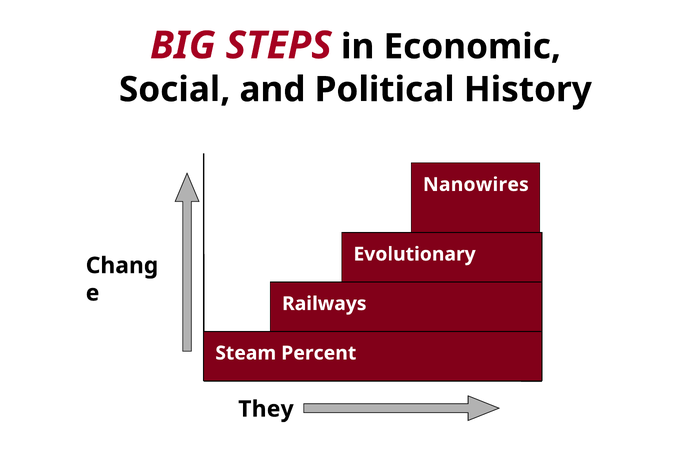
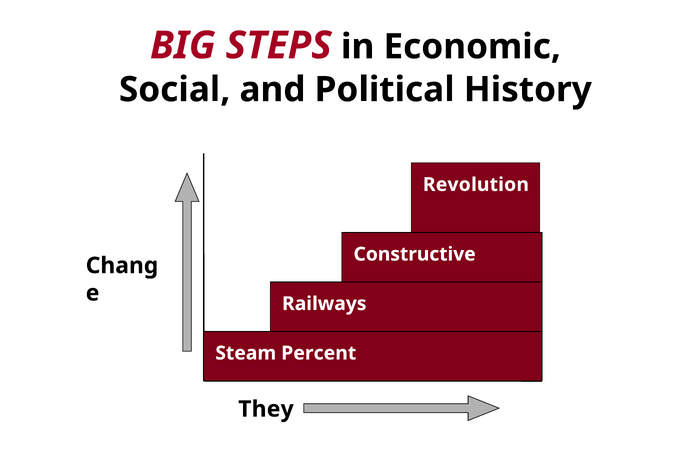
Nanowires: Nanowires -> Revolution
Evolutionary: Evolutionary -> Constructive
